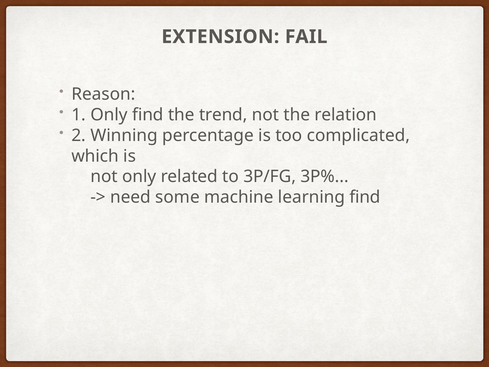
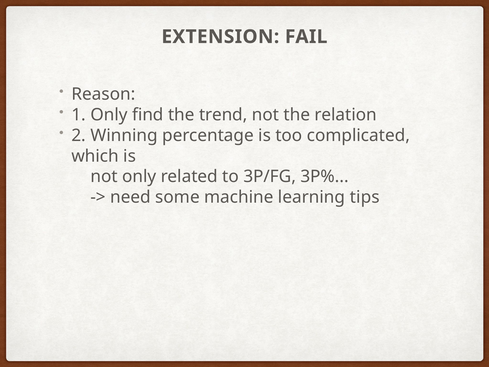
learning find: find -> tips
